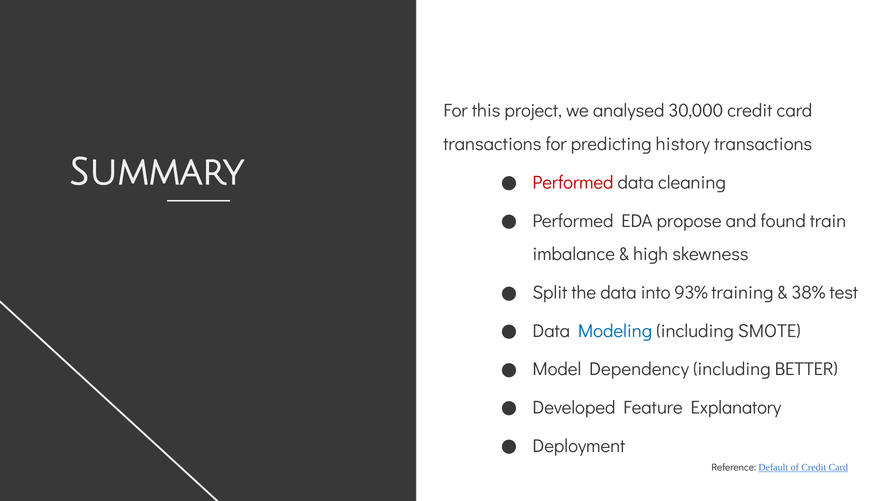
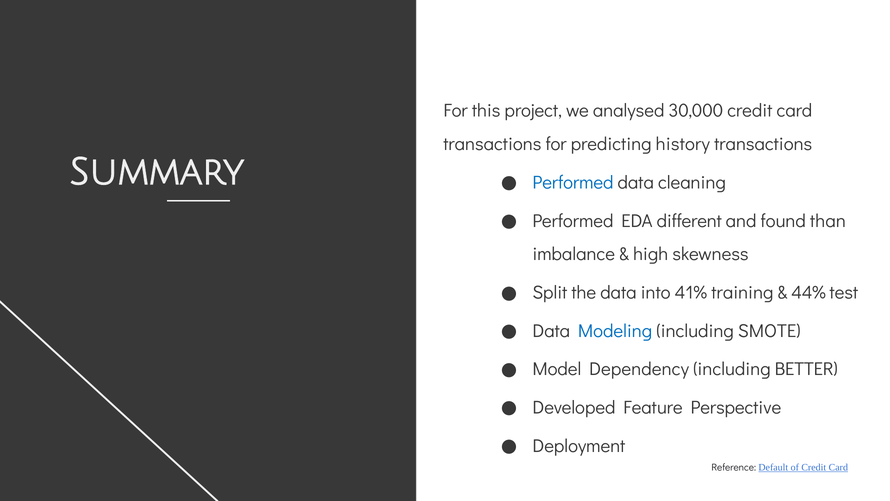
Performed at (573, 182) colour: red -> blue
propose: propose -> different
train: train -> than
93%: 93% -> 41%
38%: 38% -> 44%
Explanatory: Explanatory -> Perspective
